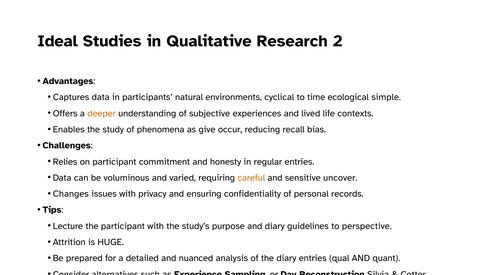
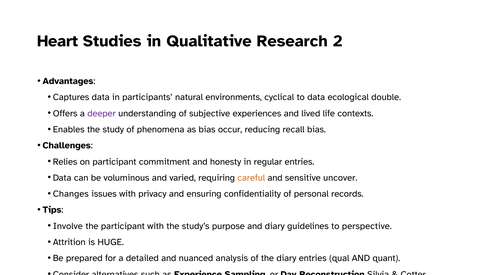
Ideal: Ideal -> Heart
to time: time -> data
simple: simple -> double
deeper colour: orange -> purple
as give: give -> bias
Lecture: Lecture -> Involve
